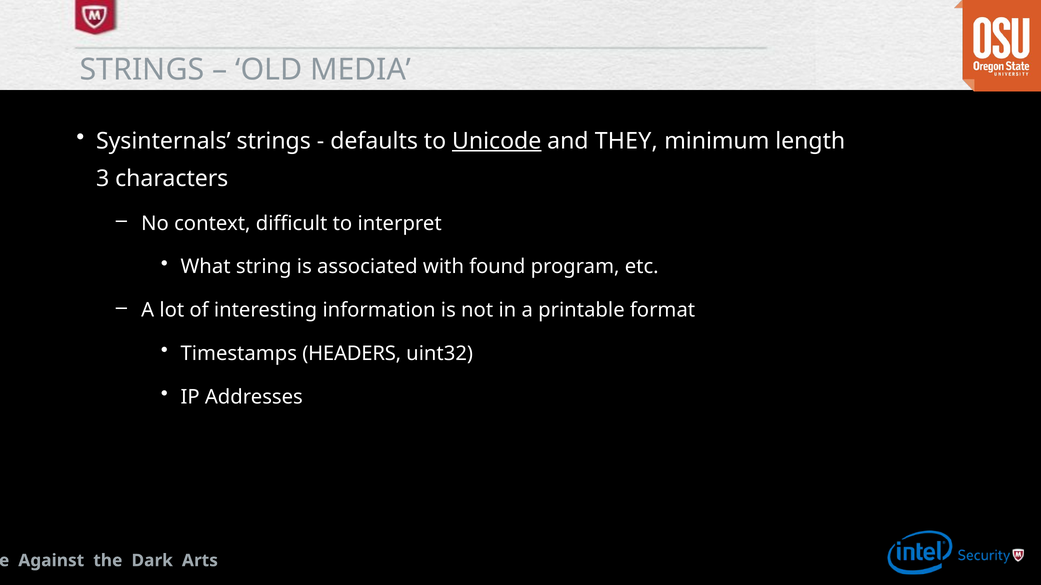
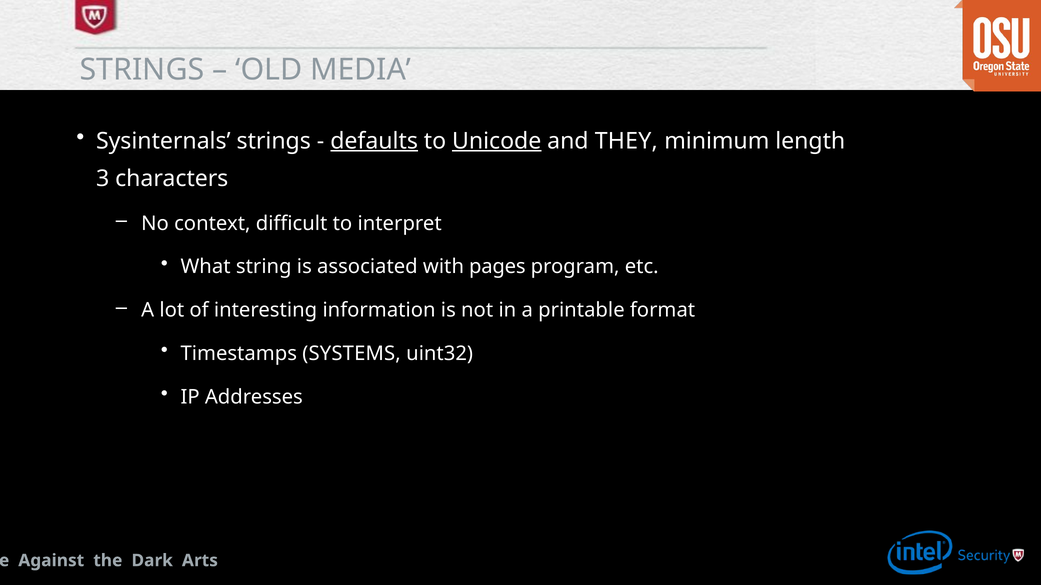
defaults underline: none -> present
found: found -> pages
HEADERS: HEADERS -> SYSTEMS
